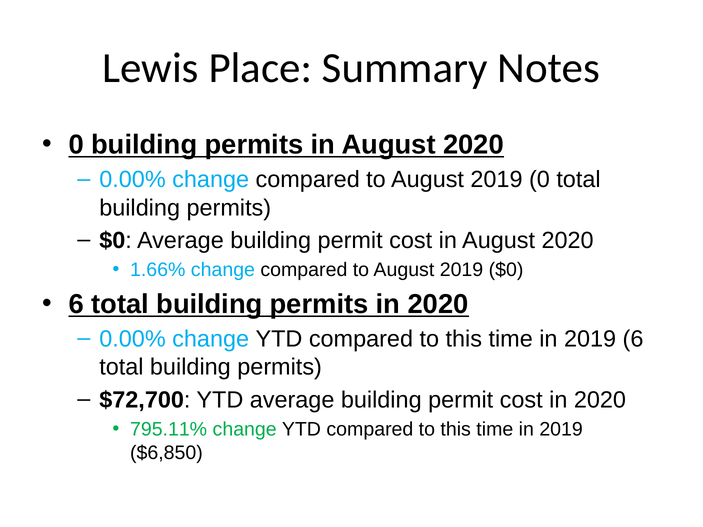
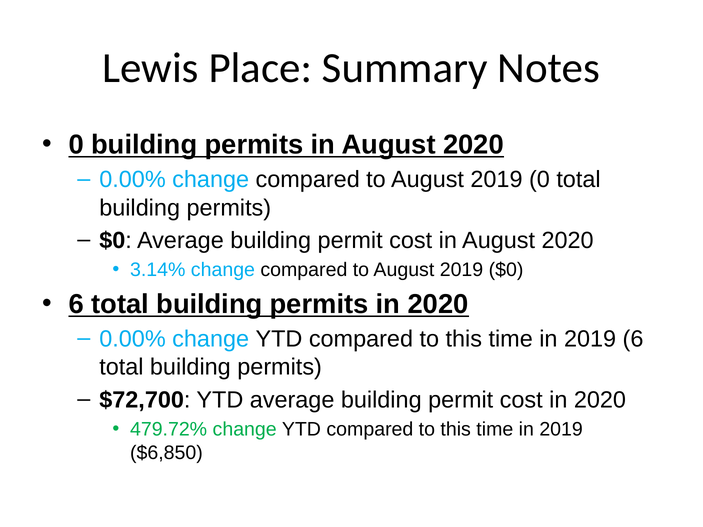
1.66%: 1.66% -> 3.14%
795.11%: 795.11% -> 479.72%
